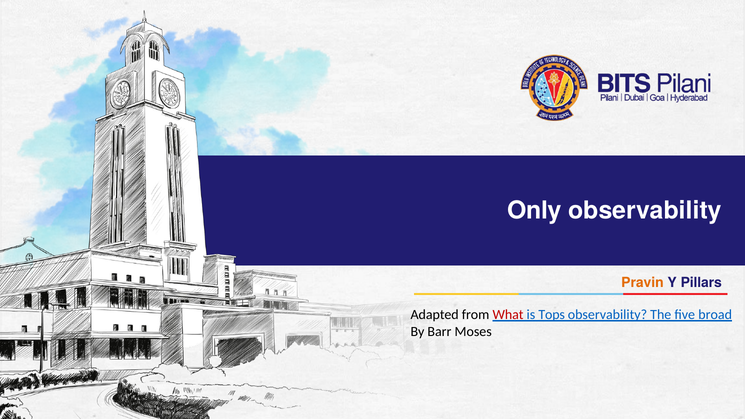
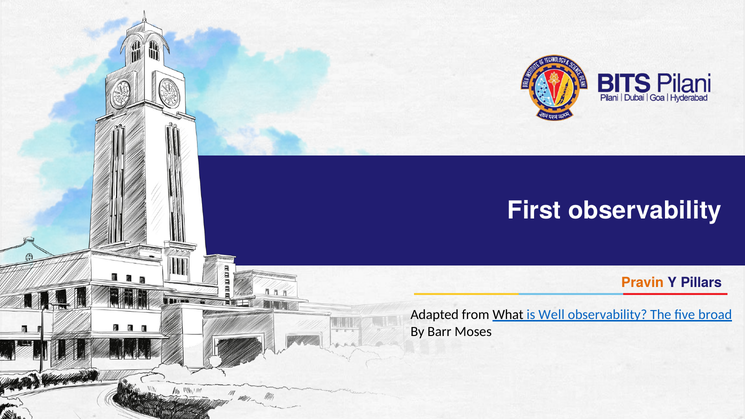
Only: Only -> First
What colour: red -> black
Tops: Tops -> Well
